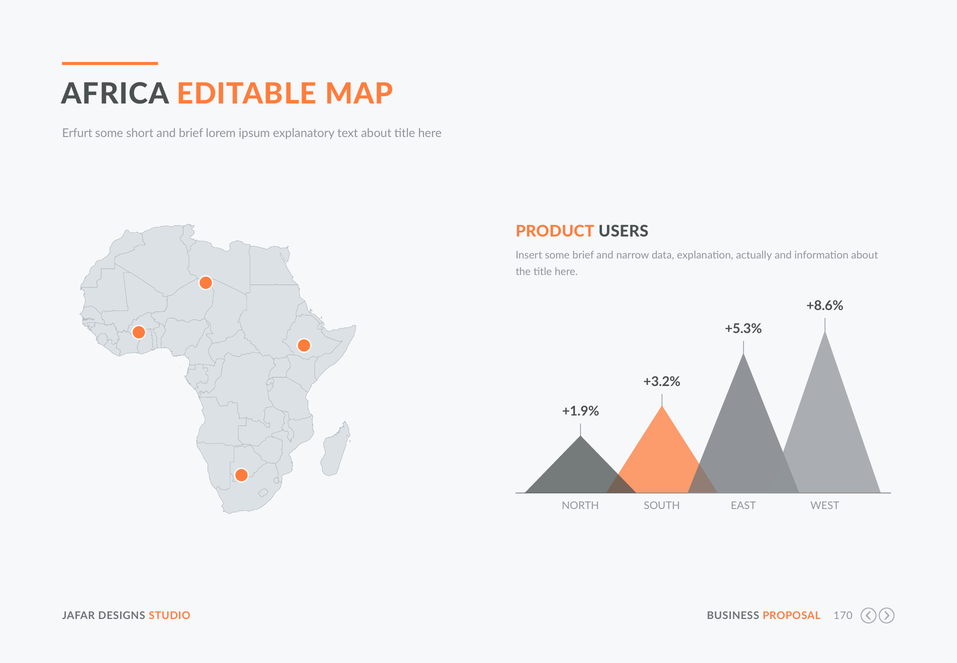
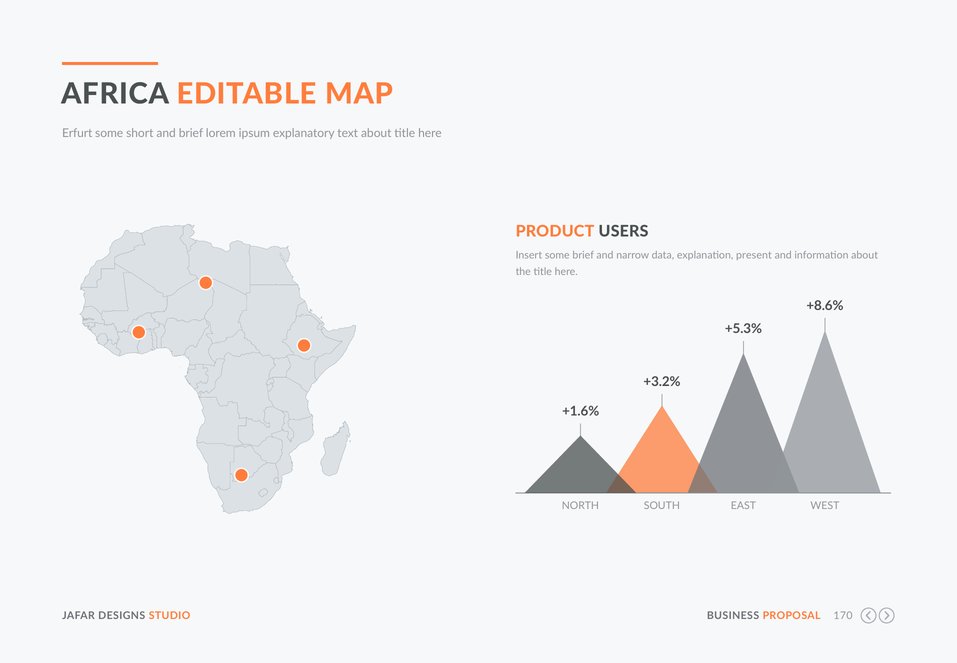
actually: actually -> present
+1.9%: +1.9% -> +1.6%
